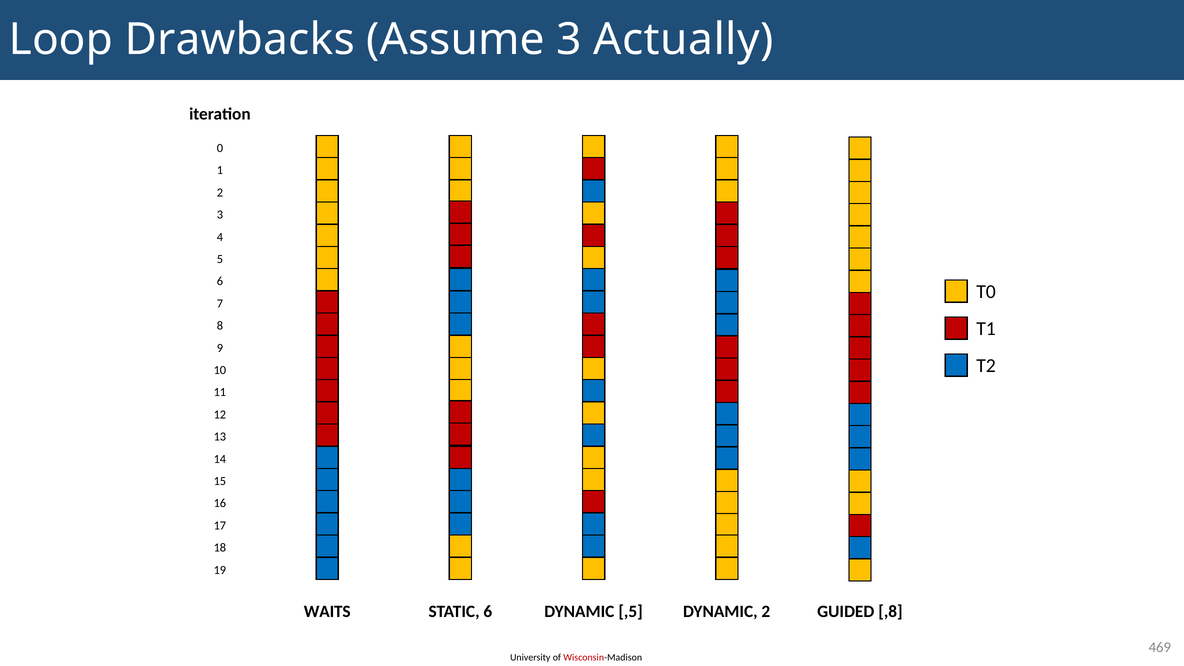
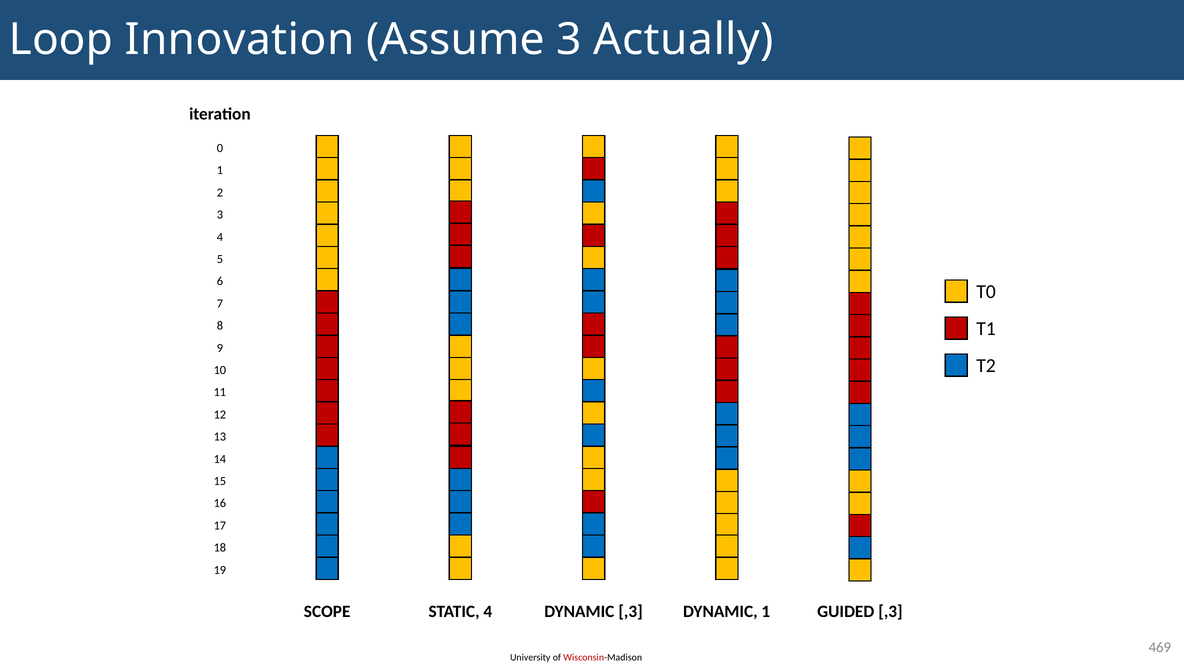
Drawbacks: Drawbacks -> Innovation
WAITS: WAITS -> SCOPE
STATIC 6: 6 -> 4
DYNAMIC ,5: ,5 -> ,3
DYNAMIC 2: 2 -> 1
GUIDED ,8: ,8 -> ,3
